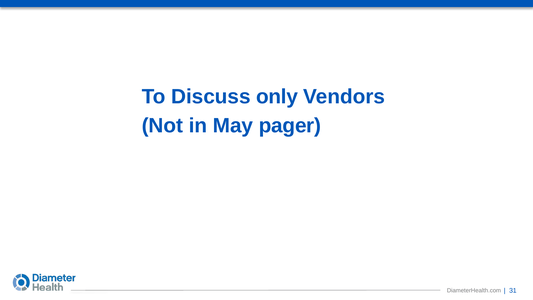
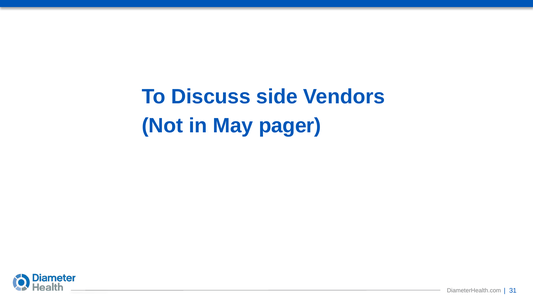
only: only -> side
